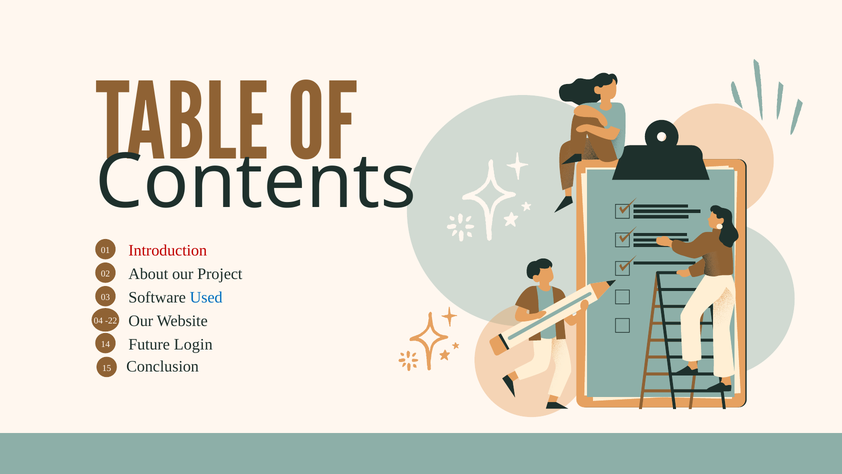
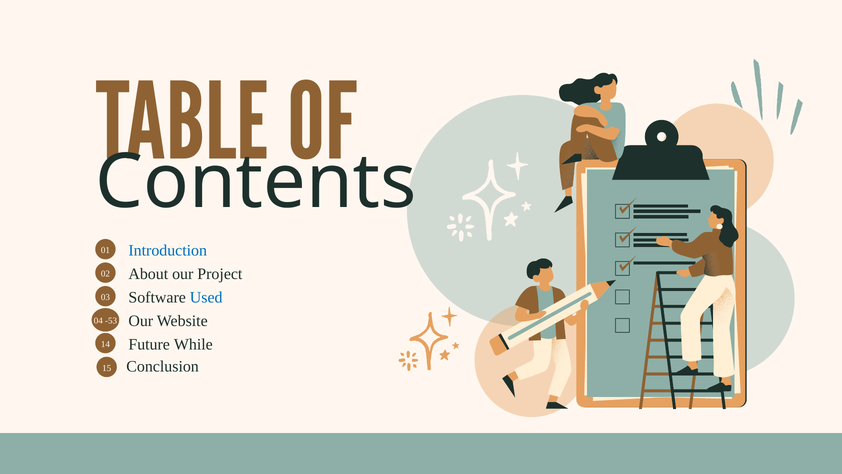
Introduction colour: red -> blue
-22: -22 -> -53
Login: Login -> While
